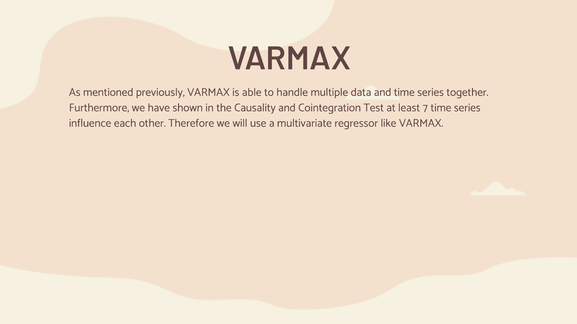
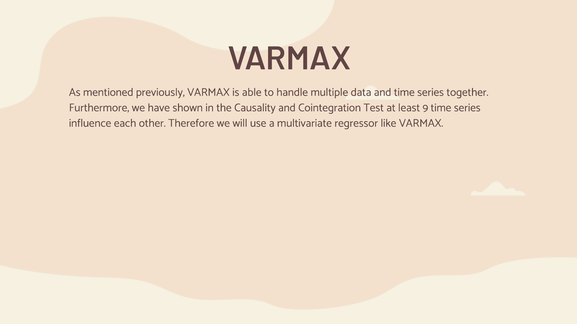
7: 7 -> 9
